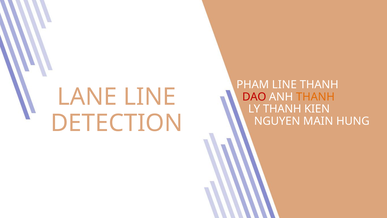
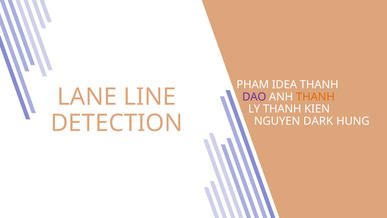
PHAM LINE: LINE -> IDEA
DAO colour: red -> purple
MAIN: MAIN -> DARK
